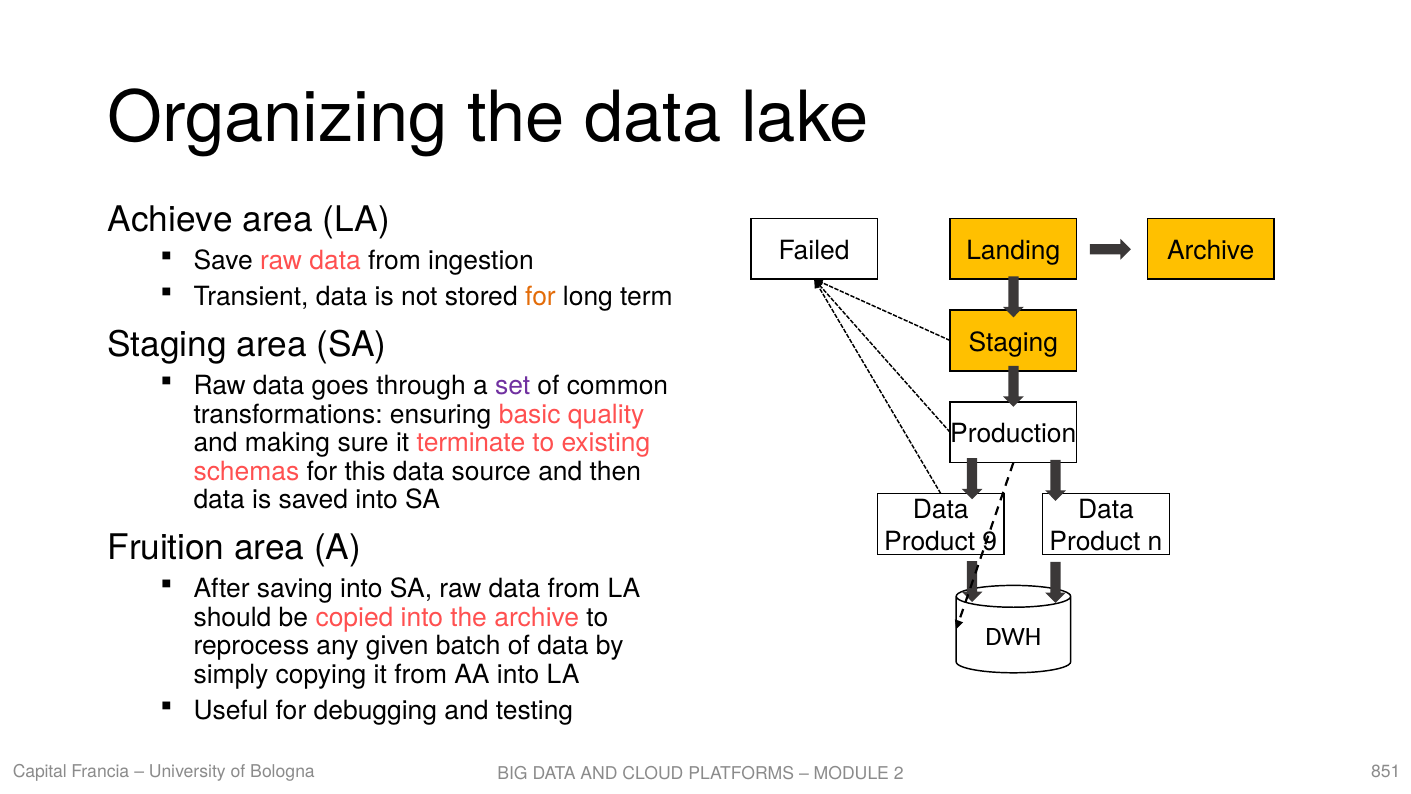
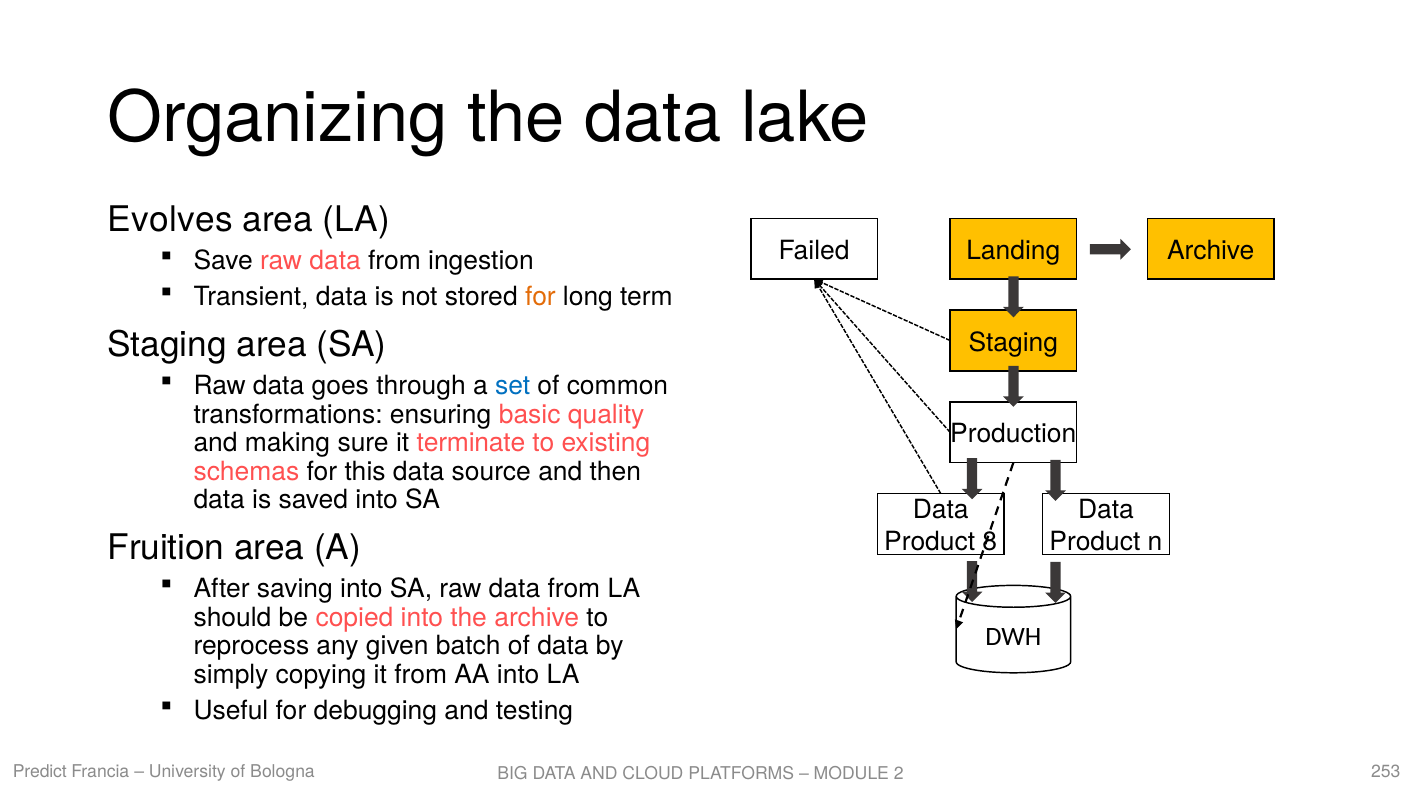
Achieve: Achieve -> Evolves
set colour: purple -> blue
9: 9 -> 8
Capital: Capital -> Predict
851: 851 -> 253
